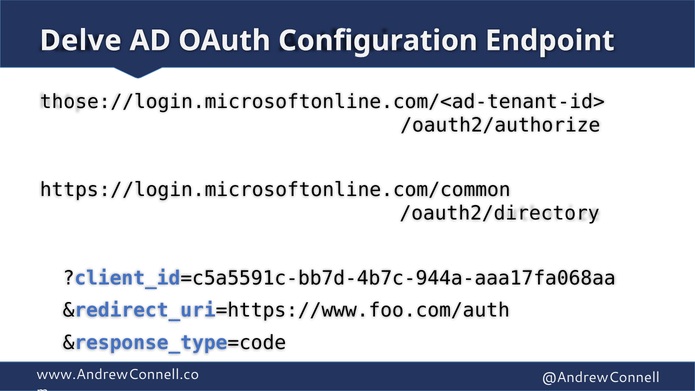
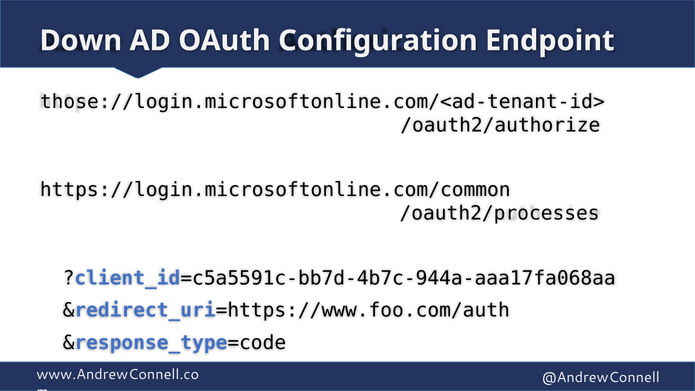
Delve: Delve -> Down
/oauth2/directory: /oauth2/directory -> /oauth2/processes
